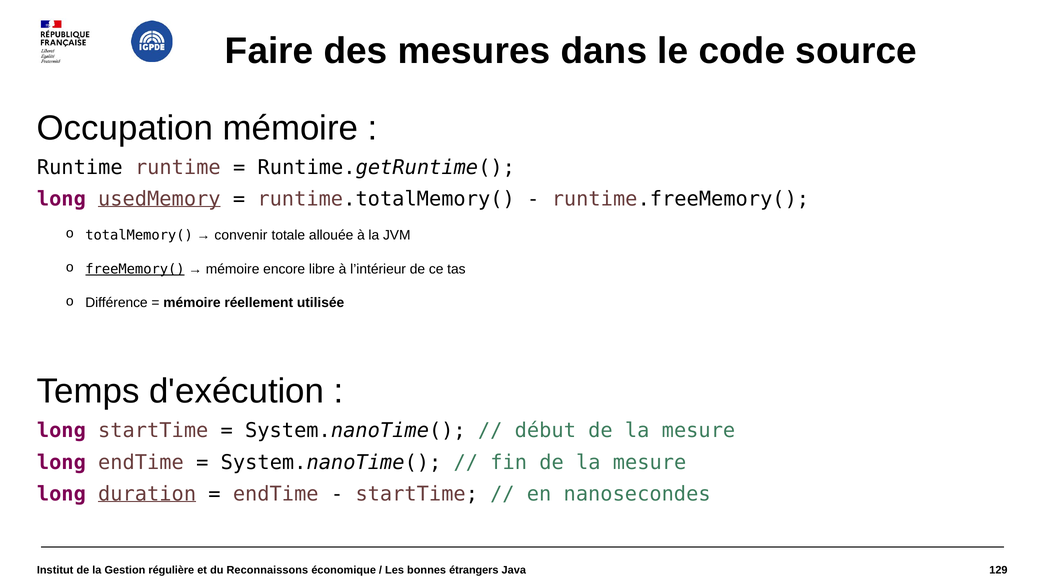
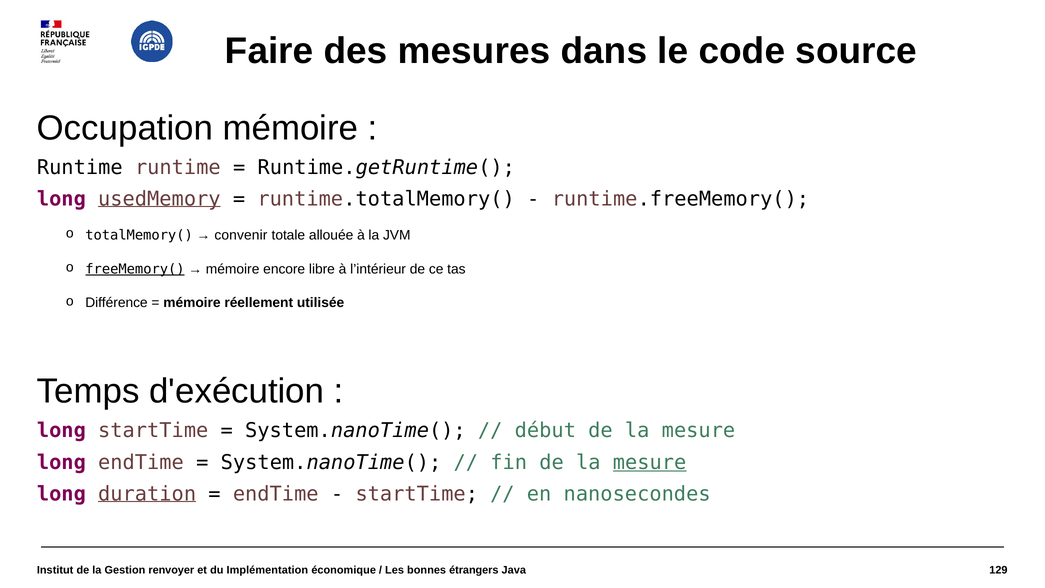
mesure at (650, 462) underline: none -> present
régulière: régulière -> renvoyer
Reconnaissons: Reconnaissons -> Implémentation
